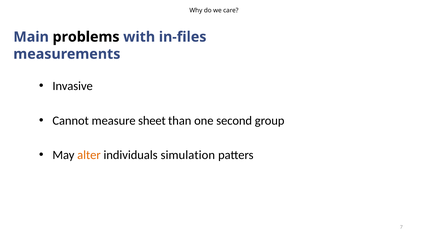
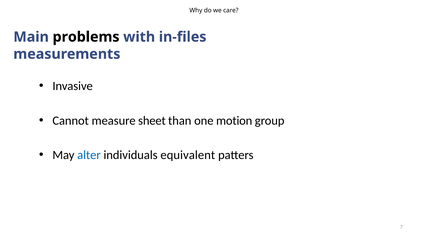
second: second -> motion
alter colour: orange -> blue
simulation: simulation -> equivalent
